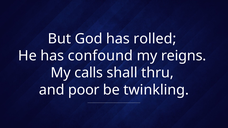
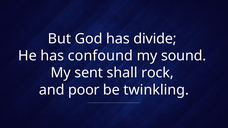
rolled: rolled -> divide
reigns: reigns -> sound
calls: calls -> sent
thru: thru -> rock
